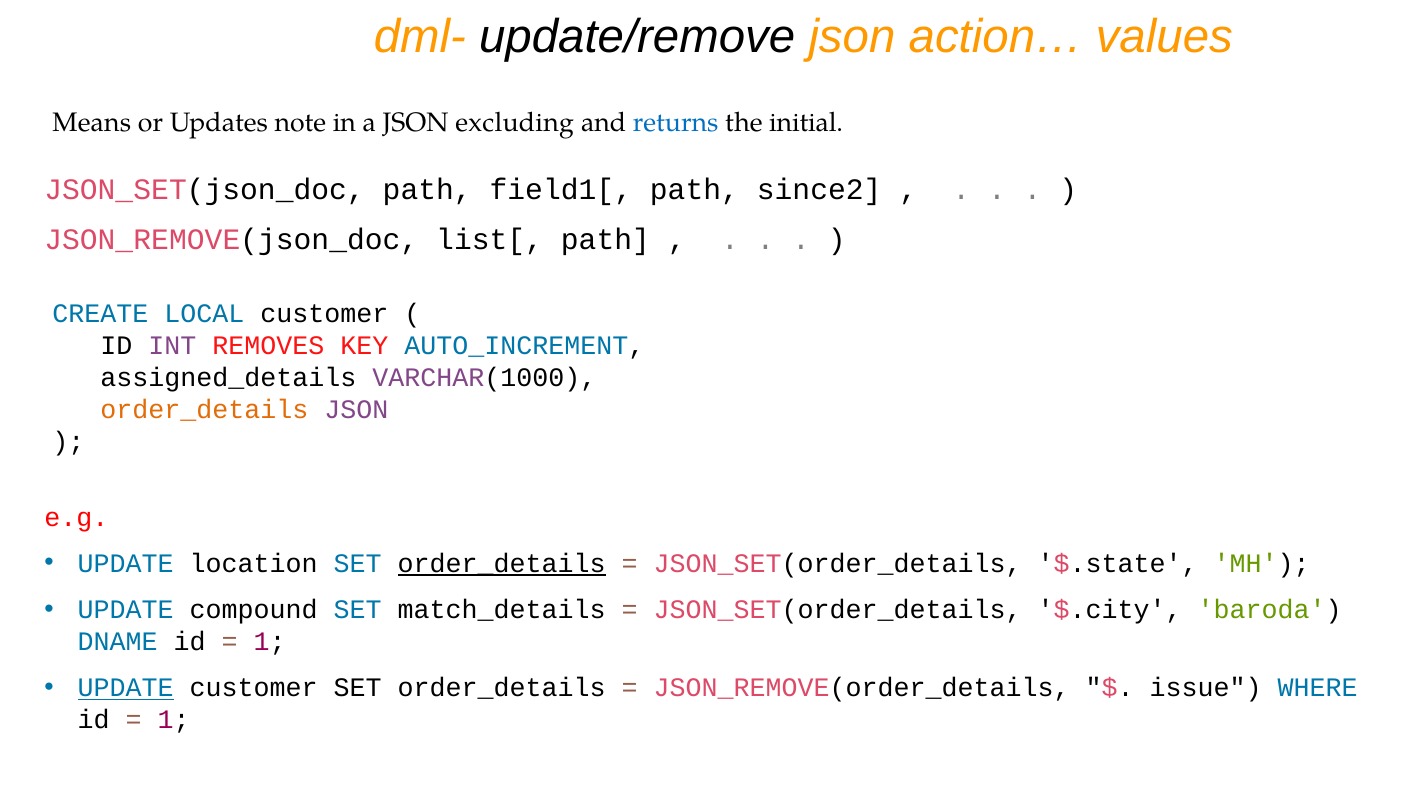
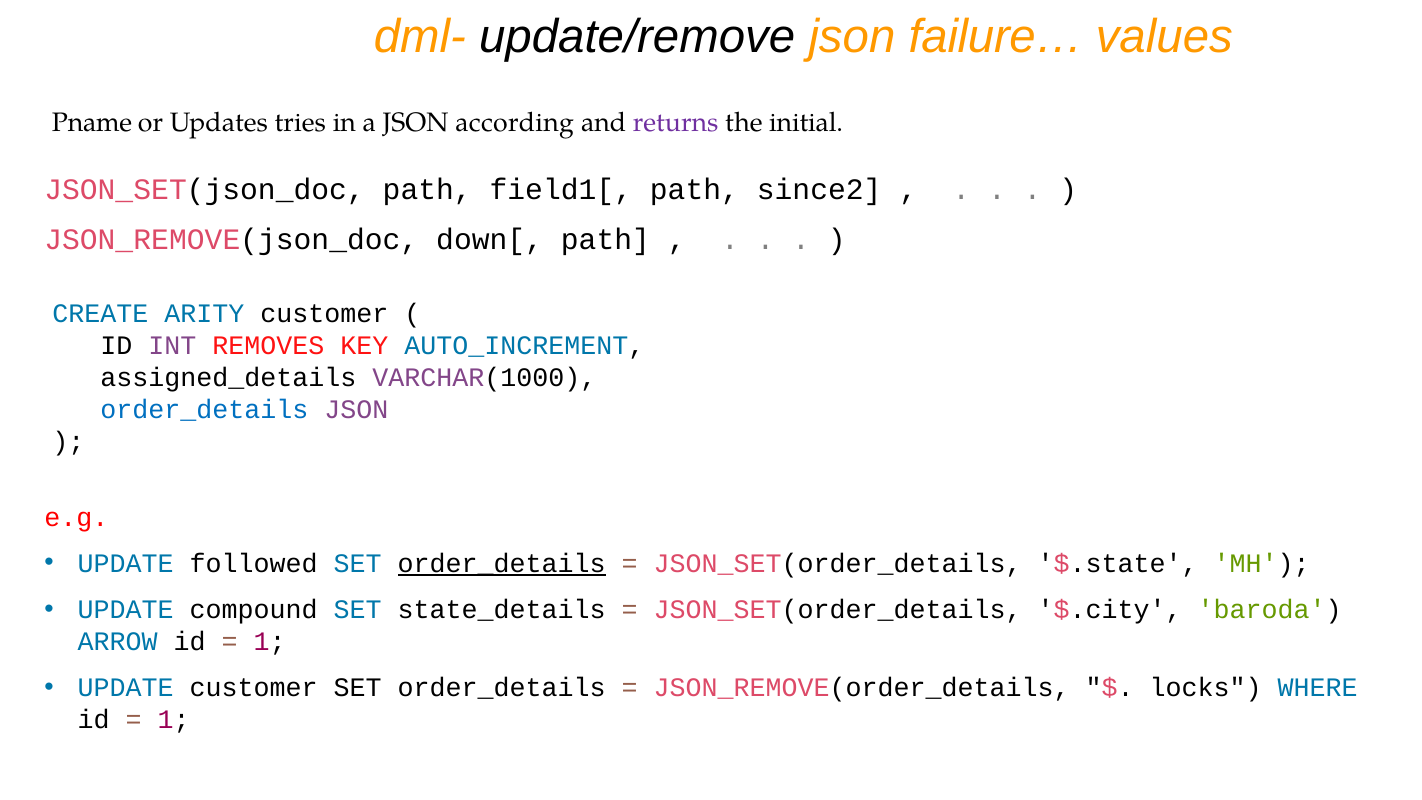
action…: action… -> failure…
Means: Means -> Pname
note: note -> tries
excluding: excluding -> according
returns colour: blue -> purple
list[: list[ -> down[
LOCAL: LOCAL -> ARITY
order_details at (204, 410) colour: orange -> blue
location: location -> followed
match_details: match_details -> state_details
DNAME: DNAME -> ARROW
UPDATE at (126, 688) underline: present -> none
issue: issue -> locks
